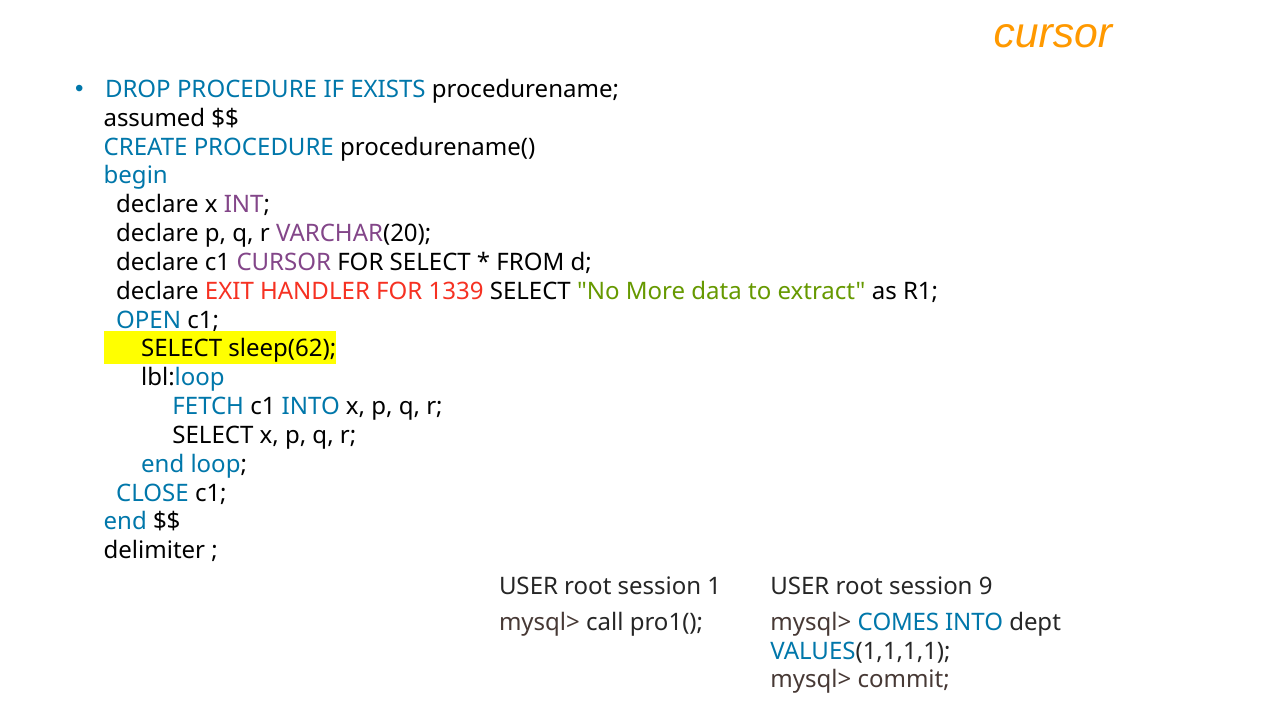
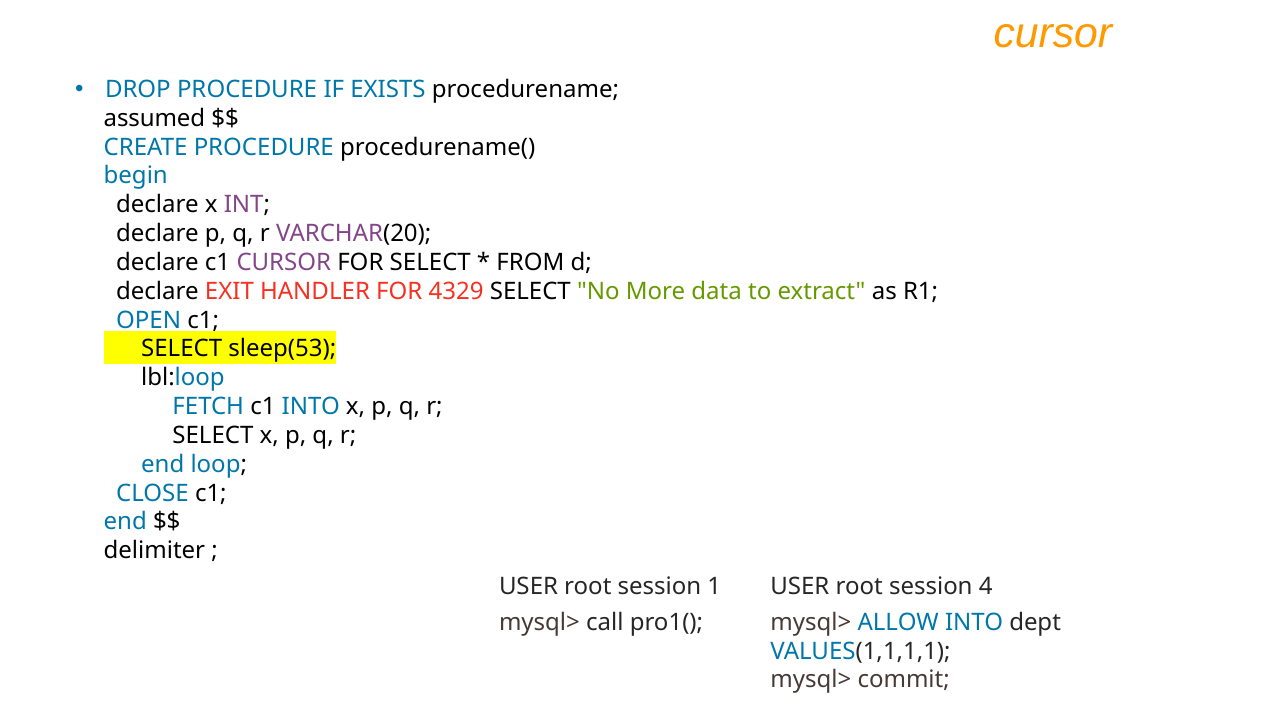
1339: 1339 -> 4329
sleep(62: sleep(62 -> sleep(53
9: 9 -> 4
COMES: COMES -> ALLOW
